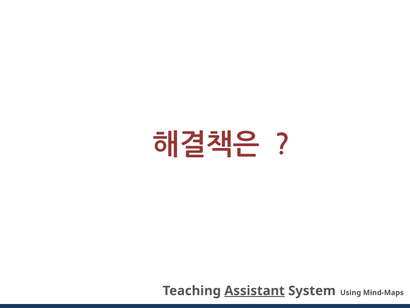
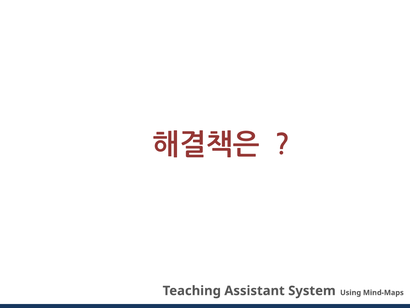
Assistant underline: present -> none
